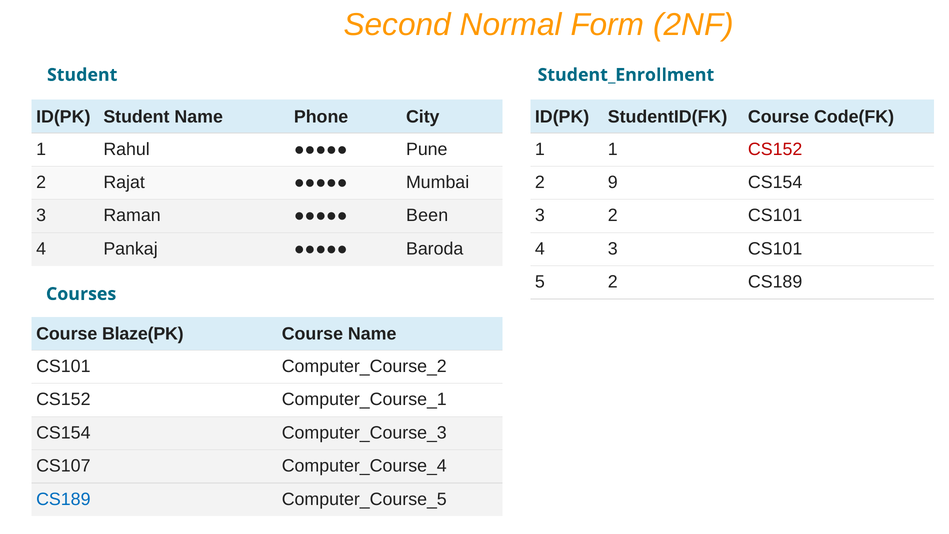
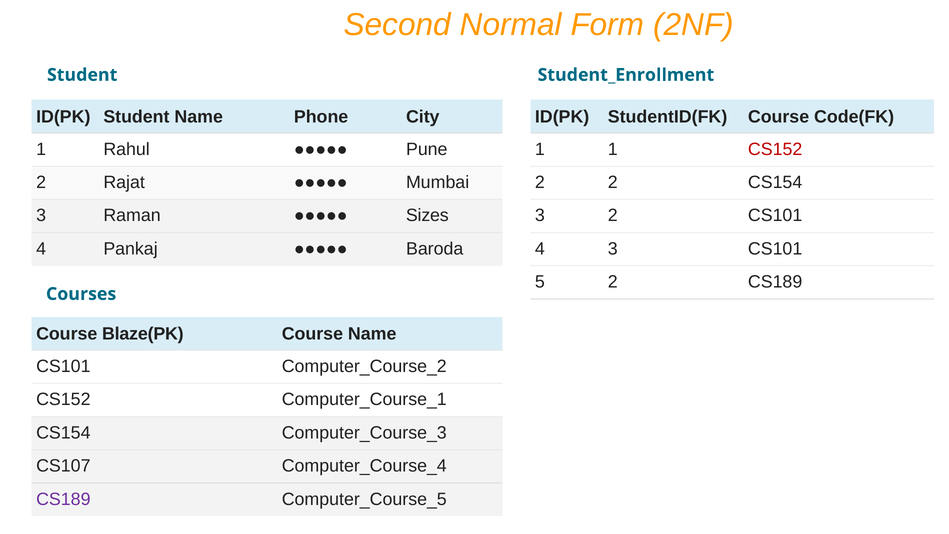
2 9: 9 -> 2
Been: Been -> Sizes
CS189 at (63, 499) colour: blue -> purple
